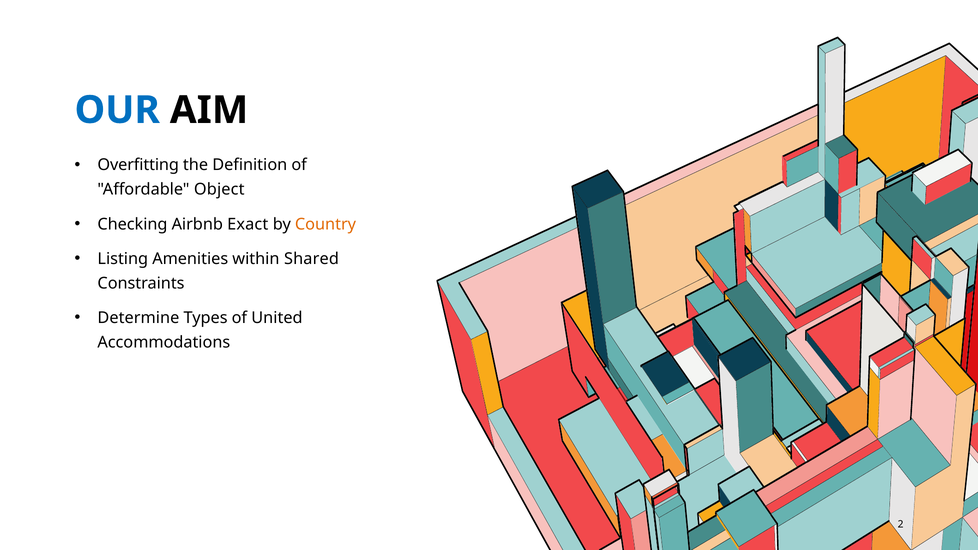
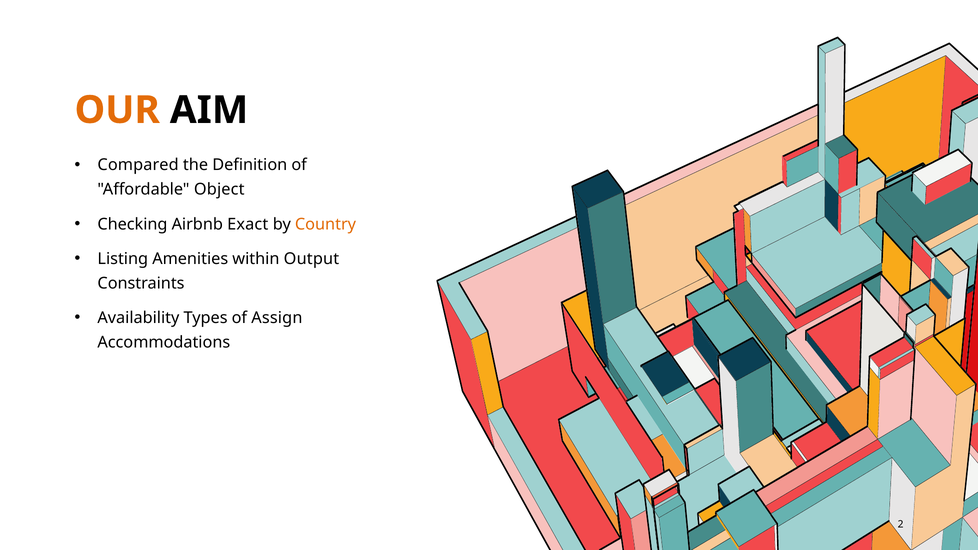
OUR colour: blue -> orange
Overfitting: Overfitting -> Compared
Shared: Shared -> Output
Determine: Determine -> Availability
United: United -> Assign
